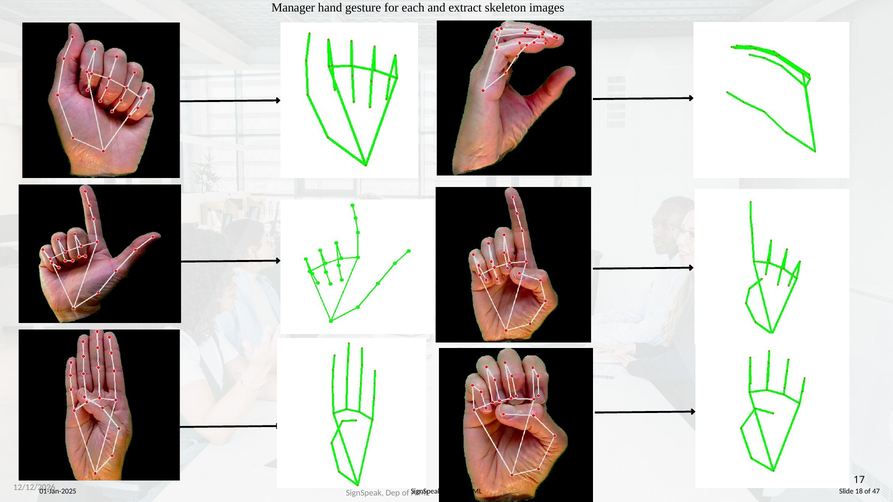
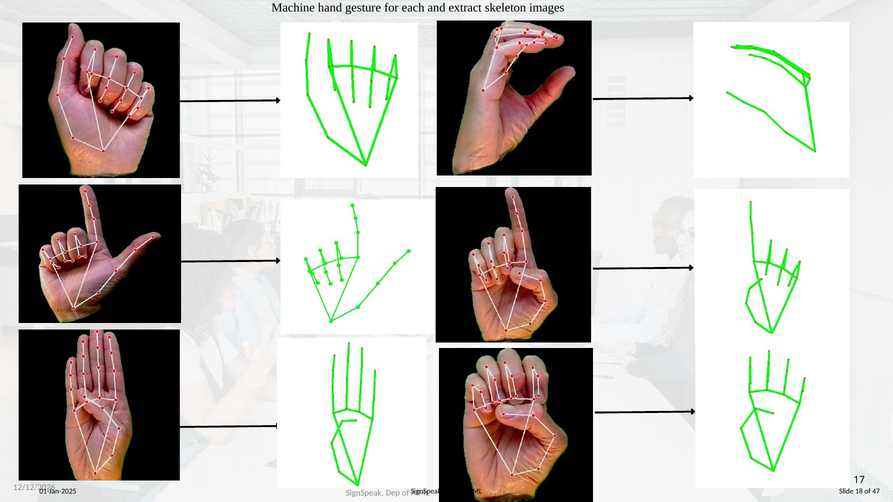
Manager: Manager -> Machine
